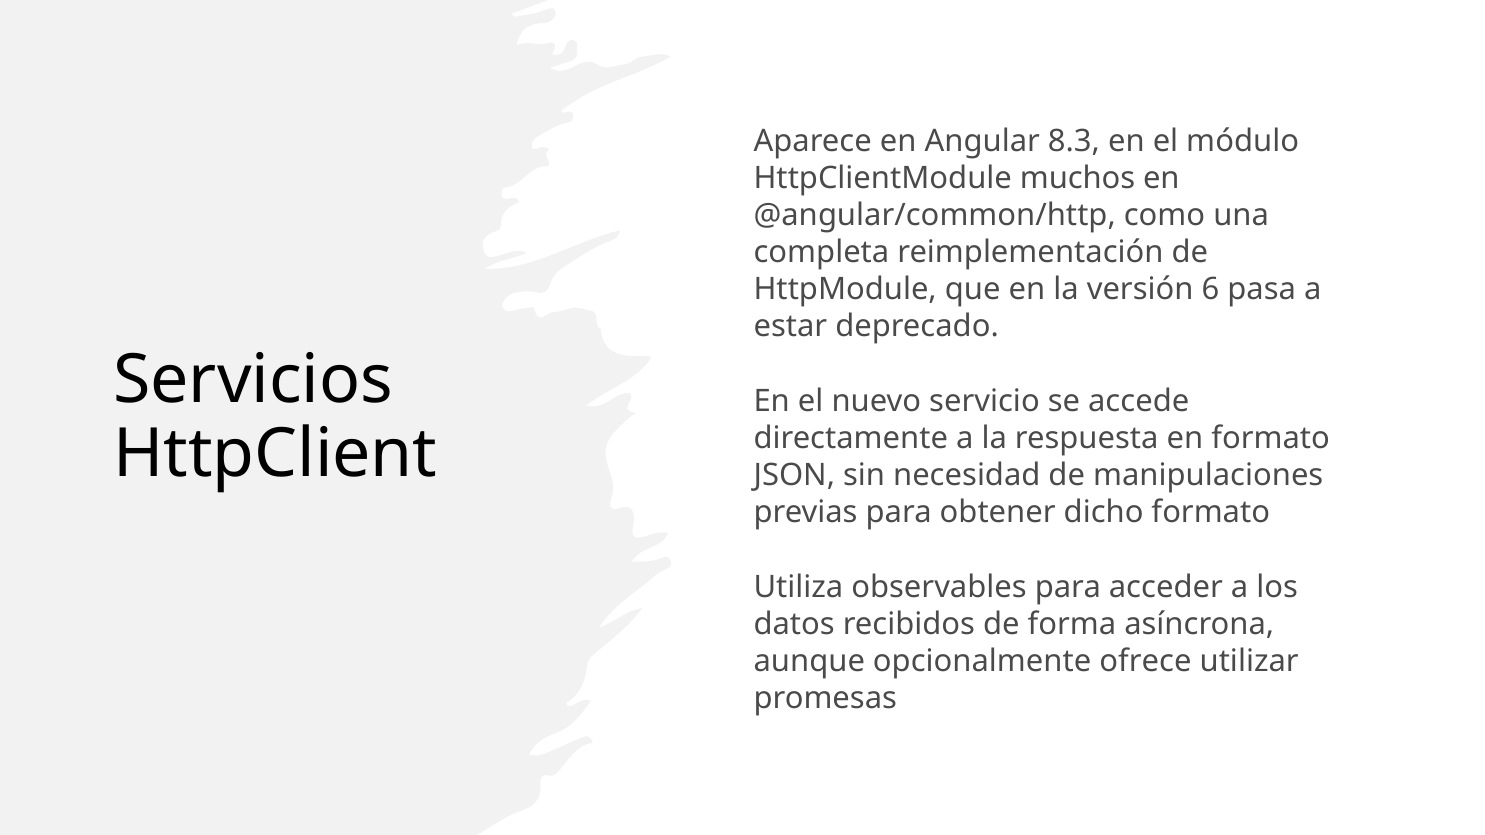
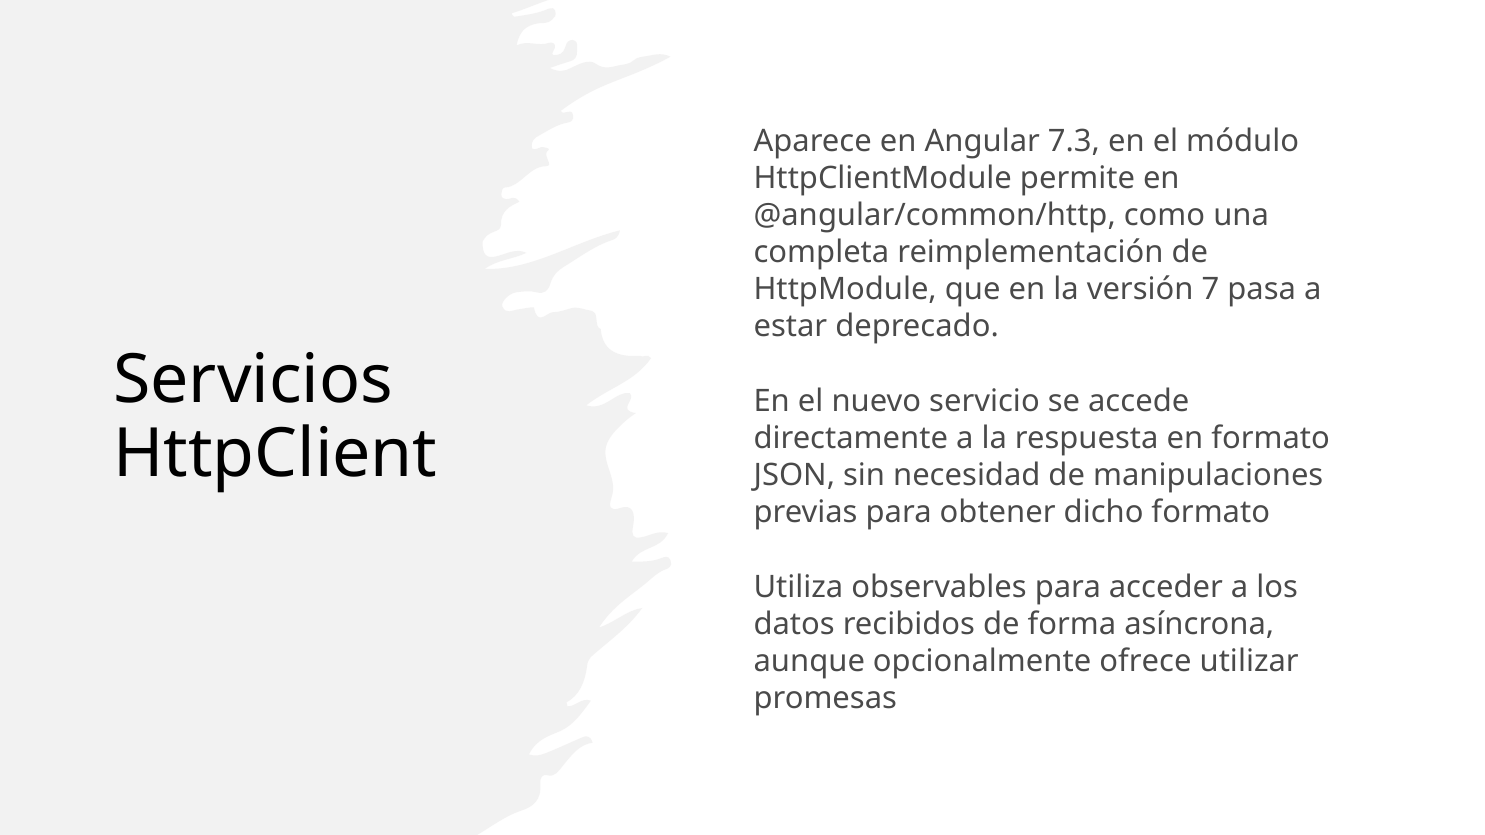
8.3: 8.3 -> 7.3
muchos: muchos -> permite
6: 6 -> 7
